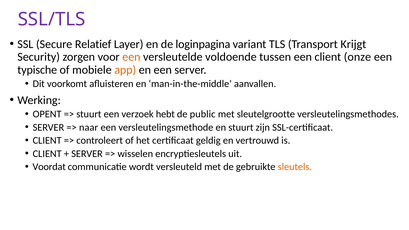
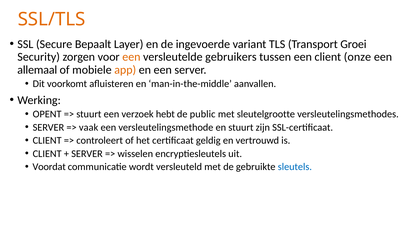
SSL/TLS colour: purple -> orange
Relatief: Relatief -> Bepaalt
loginpagina: loginpagina -> ingevoerde
Krijgt: Krijgt -> Groei
voldoende: voldoende -> gebruikers
typische: typische -> allemaal
naar: naar -> vaak
sleutels colour: orange -> blue
